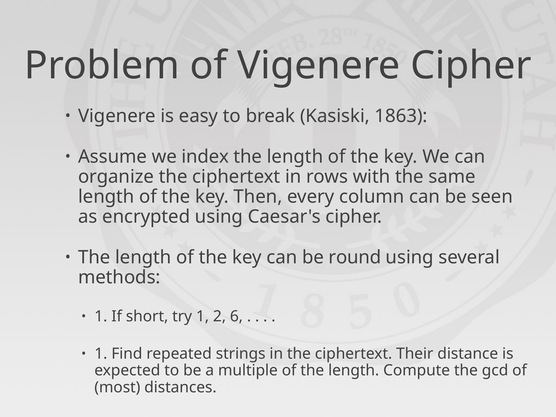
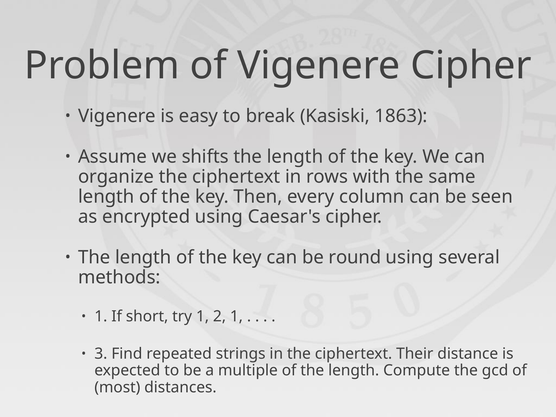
we index: index -> shifts
2 6: 6 -> 1
1 at (101, 354): 1 -> 3
